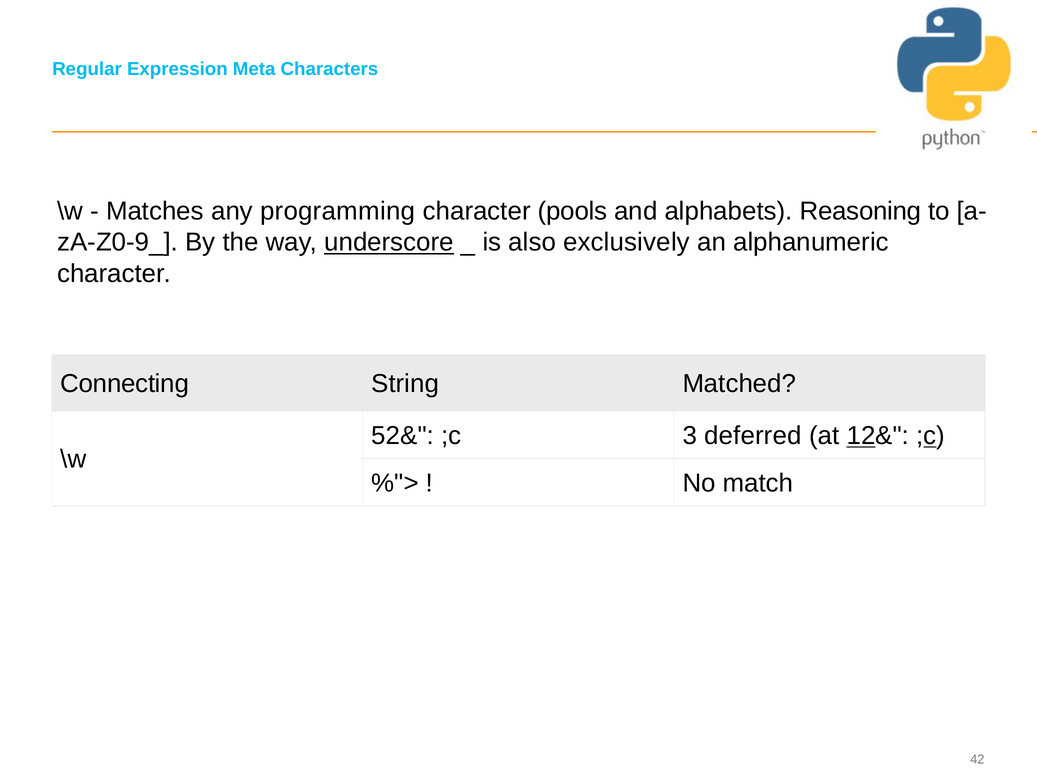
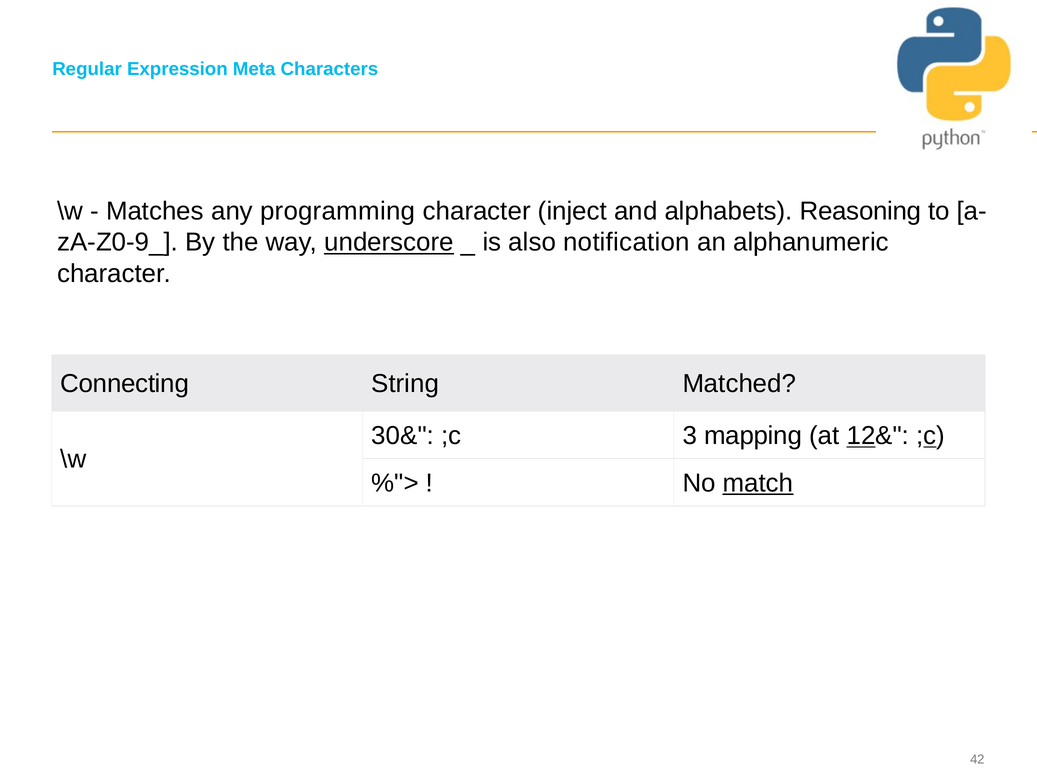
pools: pools -> inject
exclusively: exclusively -> notification
52&: 52& -> 30&
deferred: deferred -> mapping
match underline: none -> present
